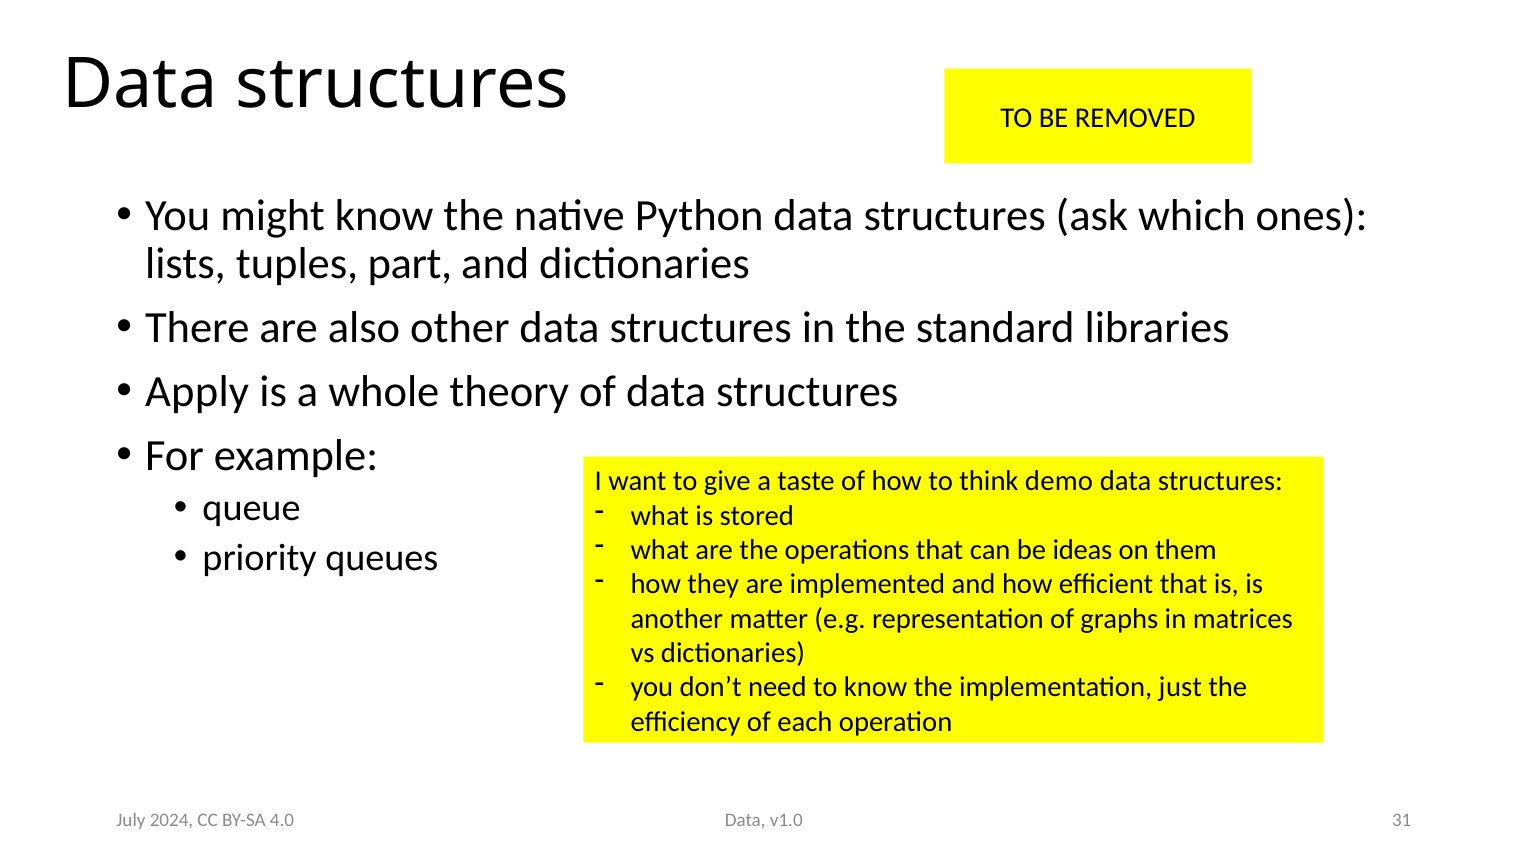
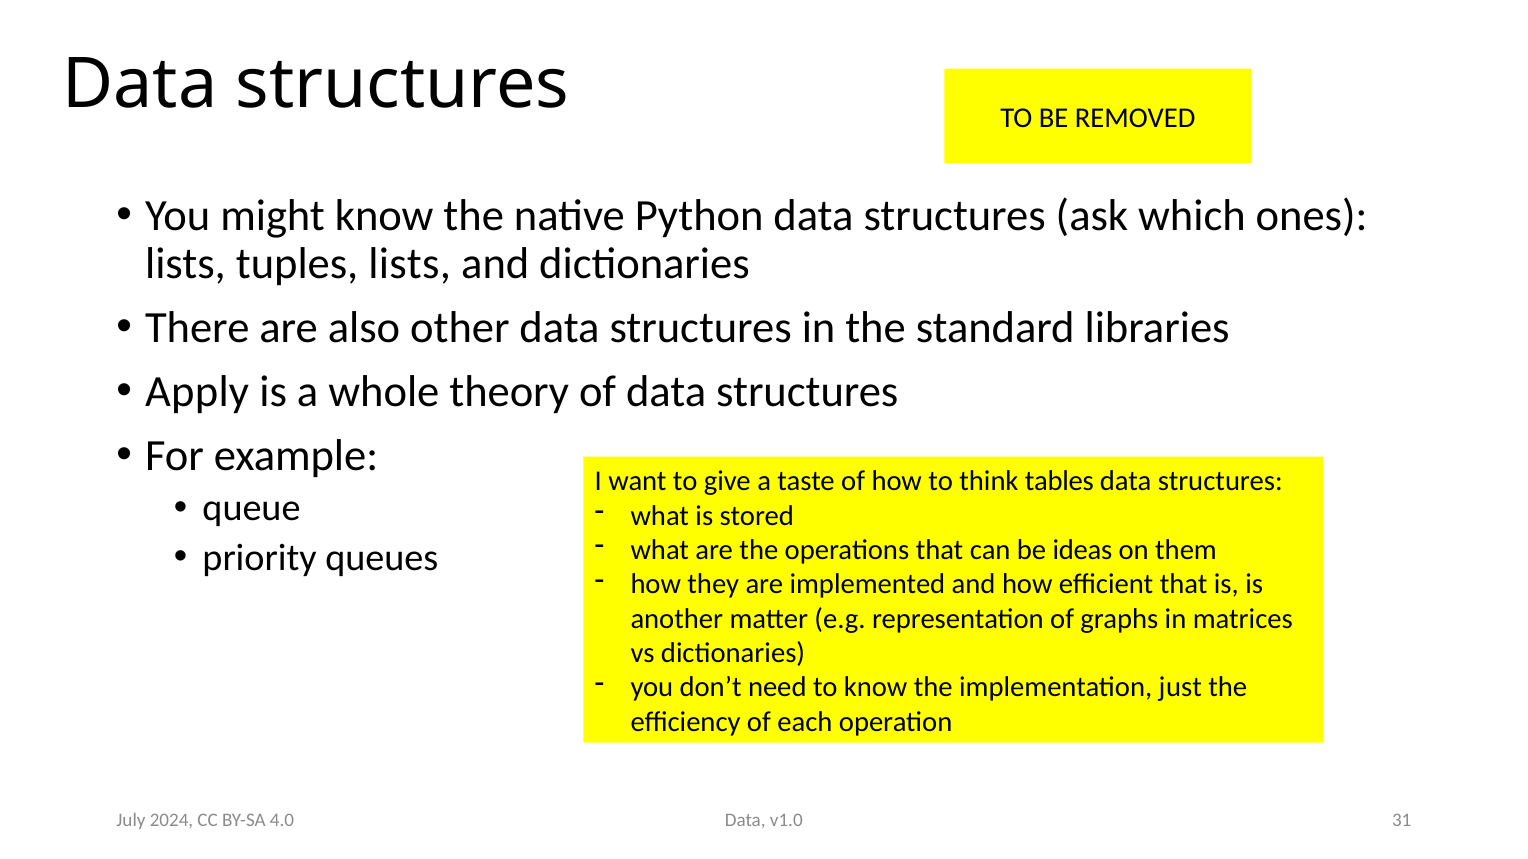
tuples part: part -> lists
demo: demo -> tables
